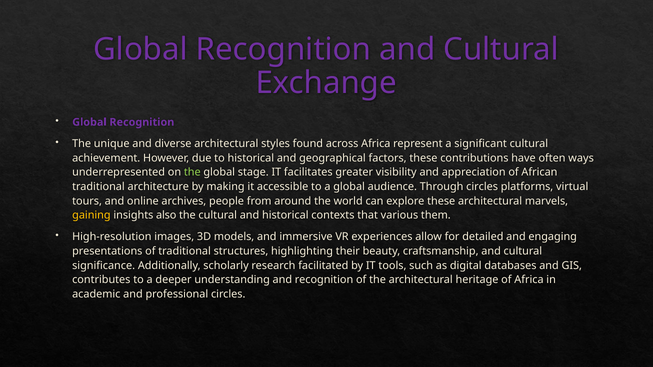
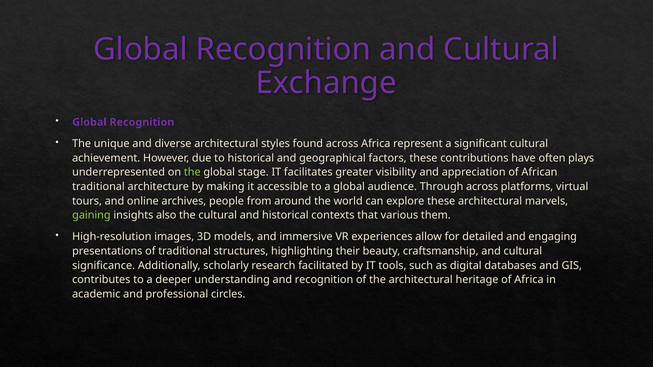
ways: ways -> plays
Through circles: circles -> across
gaining colour: yellow -> light green
